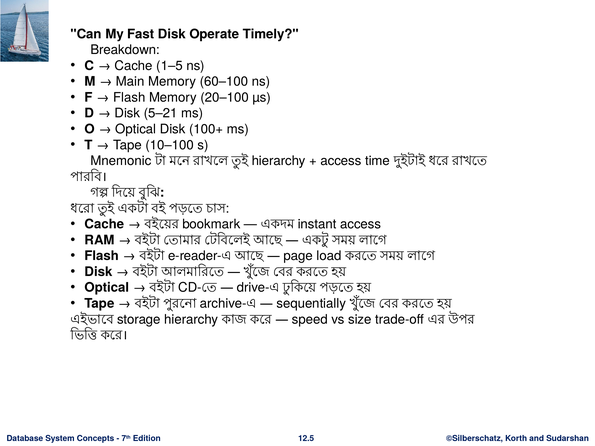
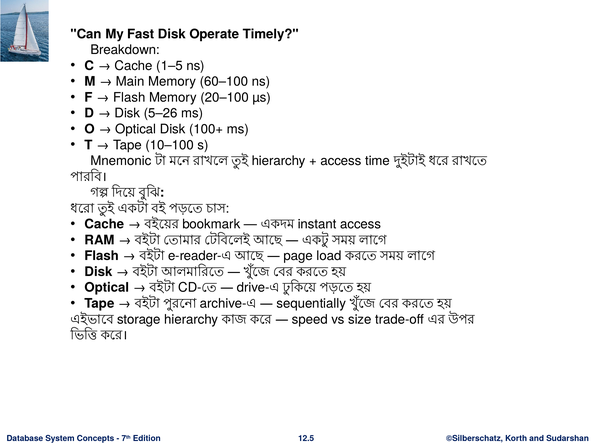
5–21: 5–21 -> 5–26
